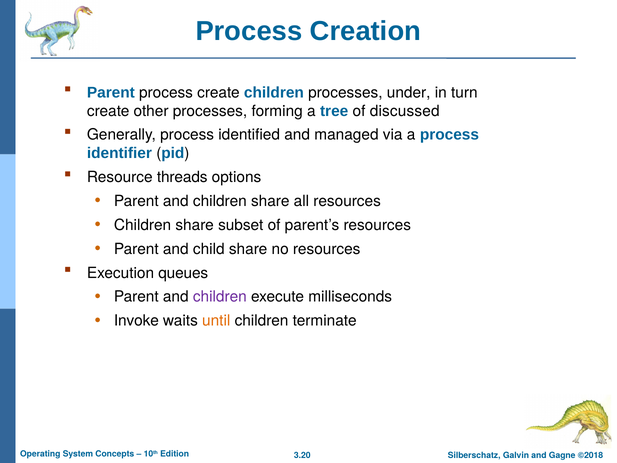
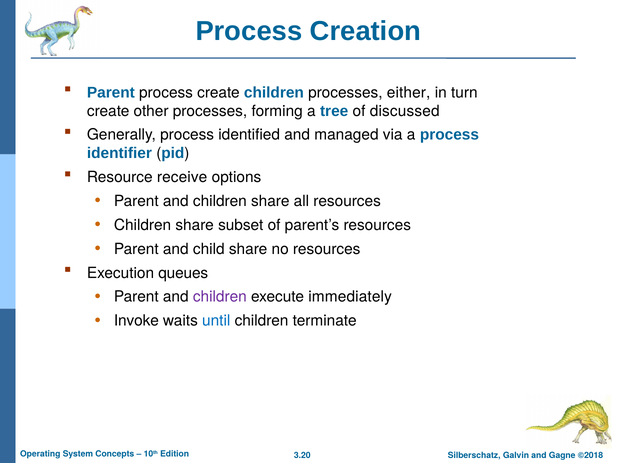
under: under -> either
threads: threads -> receive
milliseconds: milliseconds -> immediately
until colour: orange -> blue
